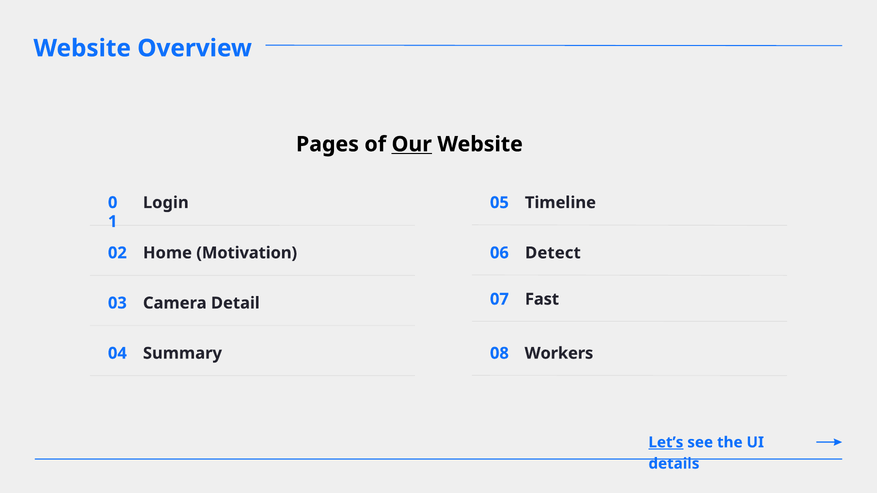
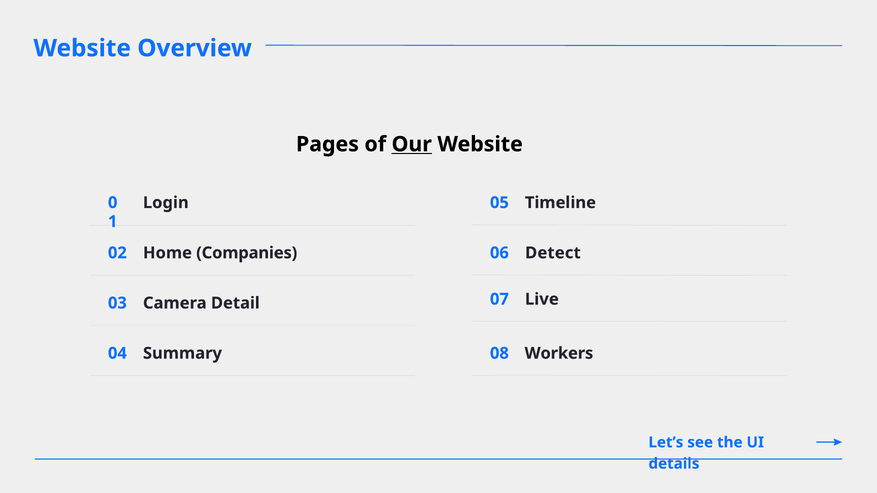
Motivation: Motivation -> Companies
Fast: Fast -> Live
Let’s underline: present -> none
